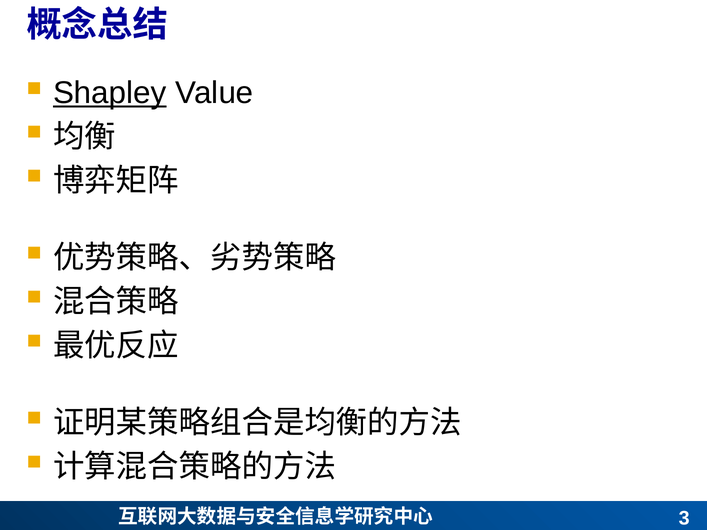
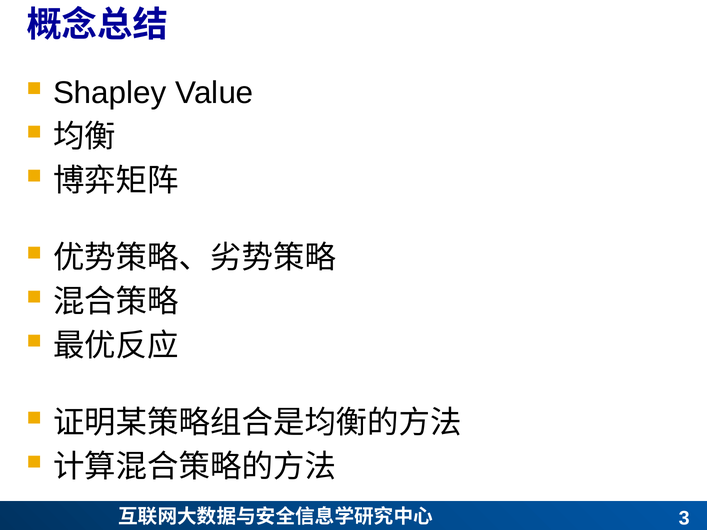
Shapley underline: present -> none
